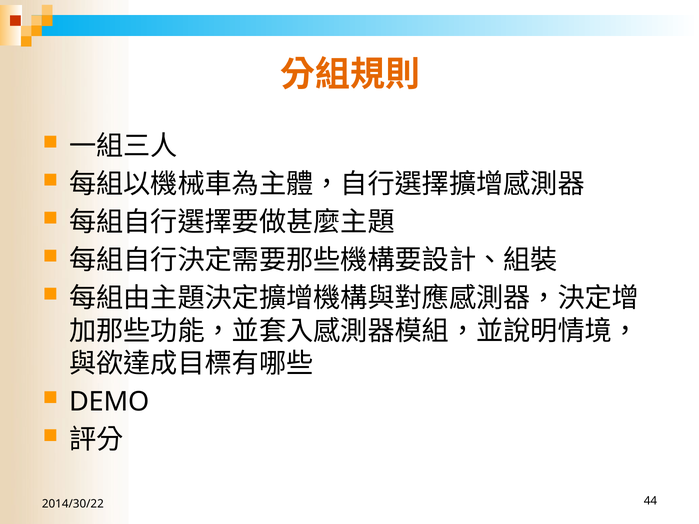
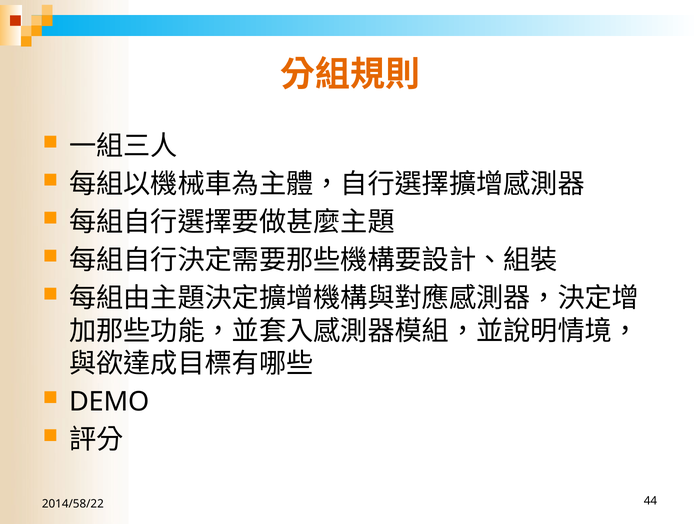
2014/30/22: 2014/30/22 -> 2014/58/22
